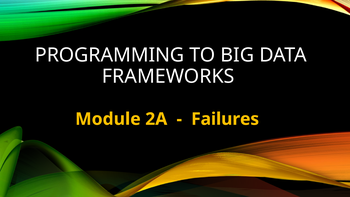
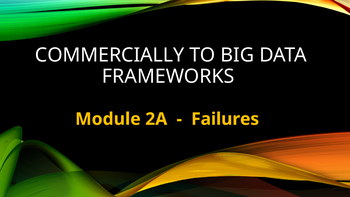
PROGRAMMING: PROGRAMMING -> COMMERCIALLY
